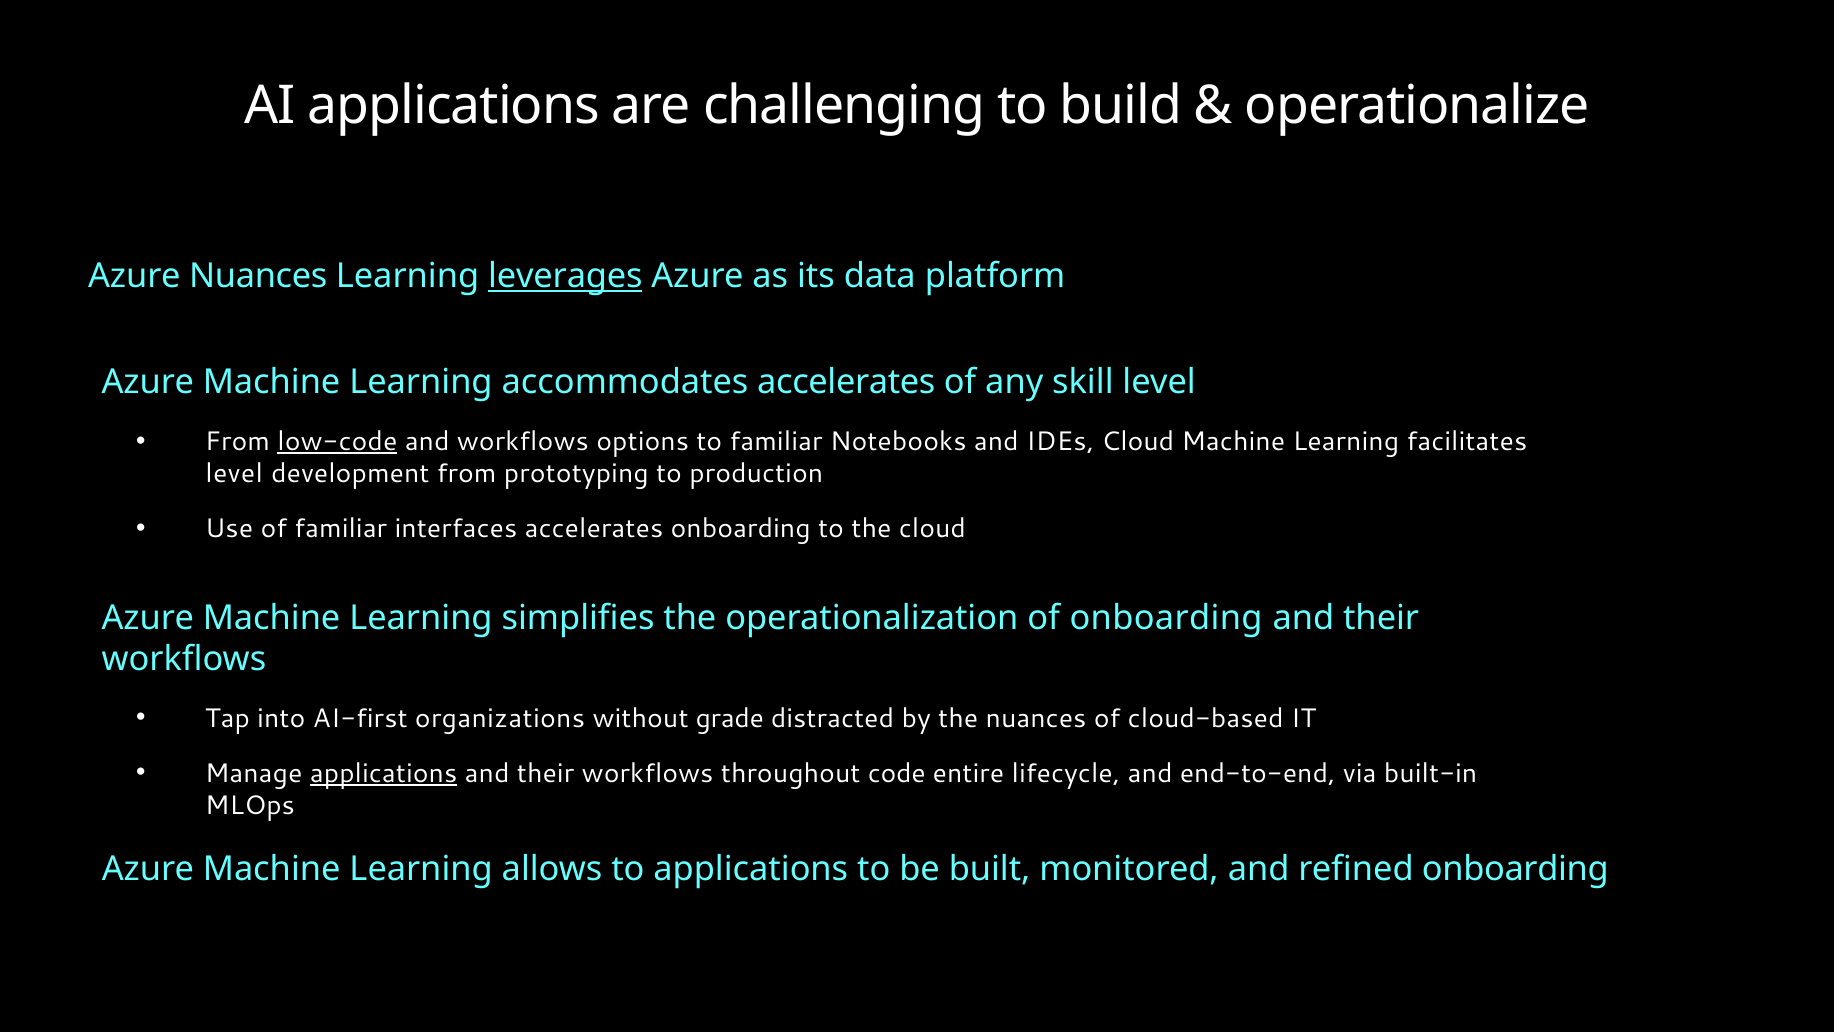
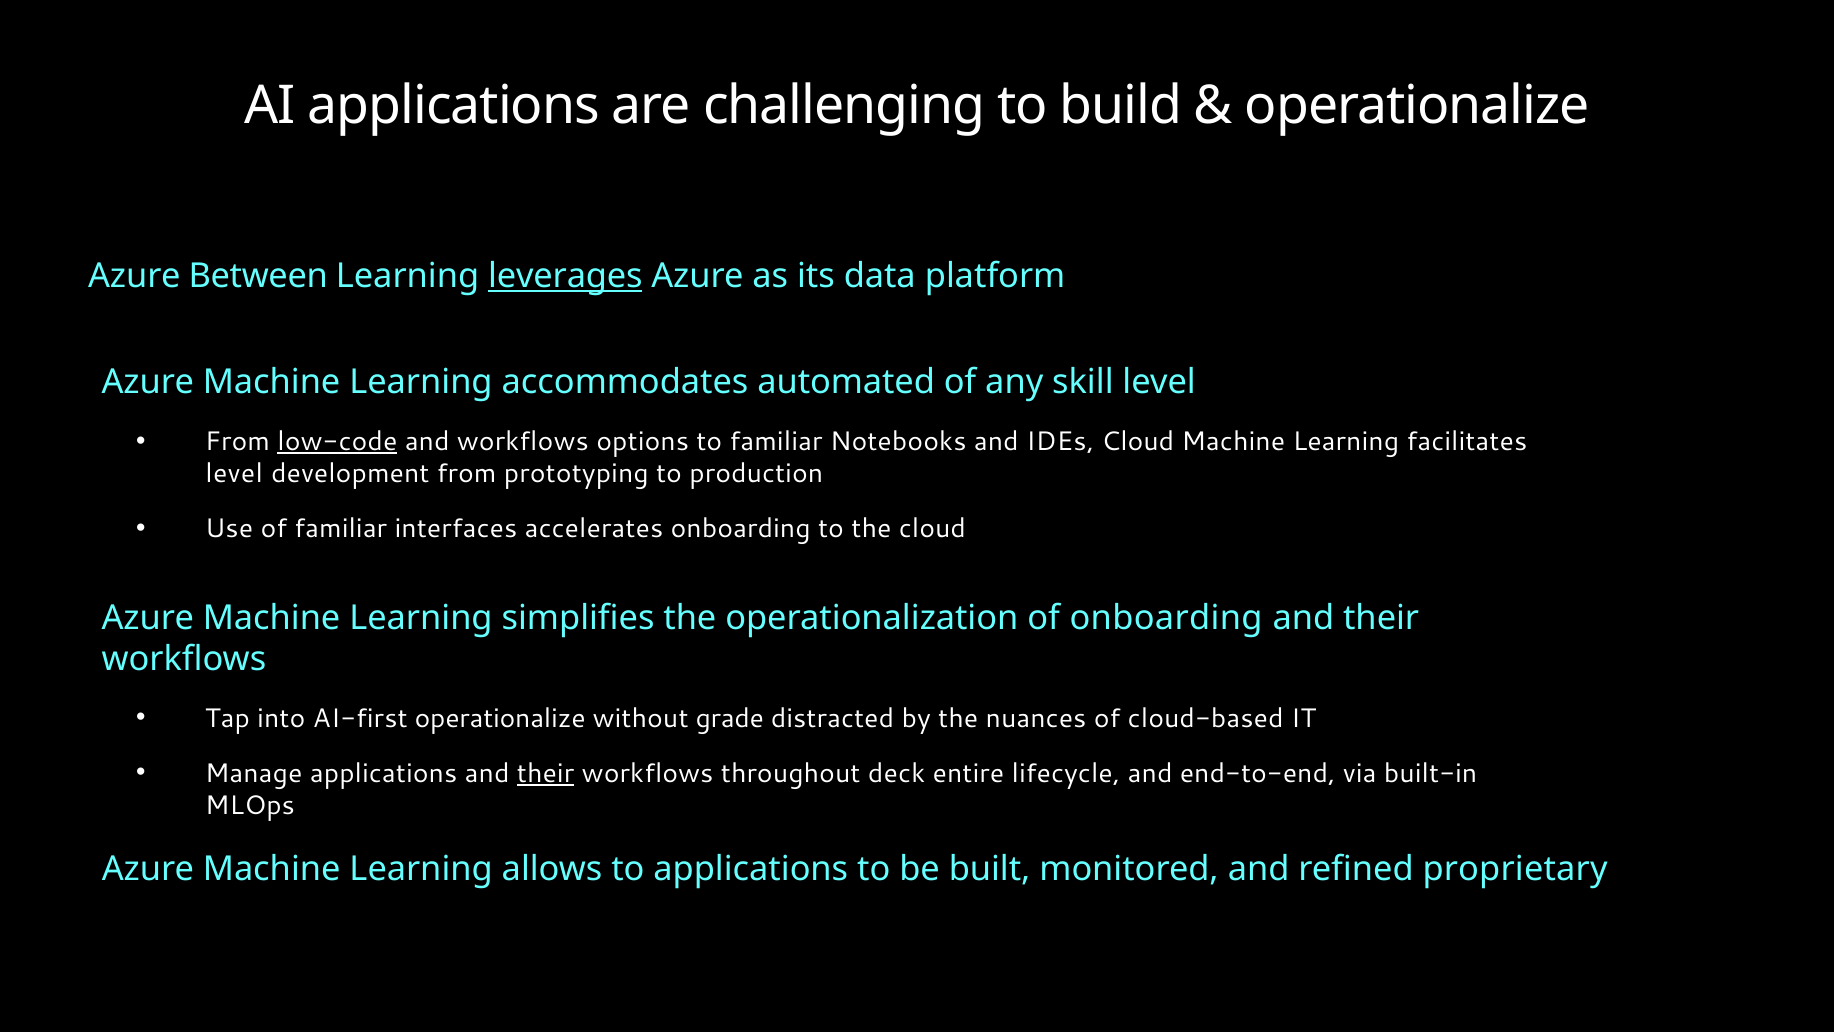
Azure Nuances: Nuances -> Between
accommodates accelerates: accelerates -> automated
AI-first organizations: organizations -> operationalize
applications at (384, 773) underline: present -> none
their at (546, 773) underline: none -> present
code: code -> deck
refined onboarding: onboarding -> proprietary
